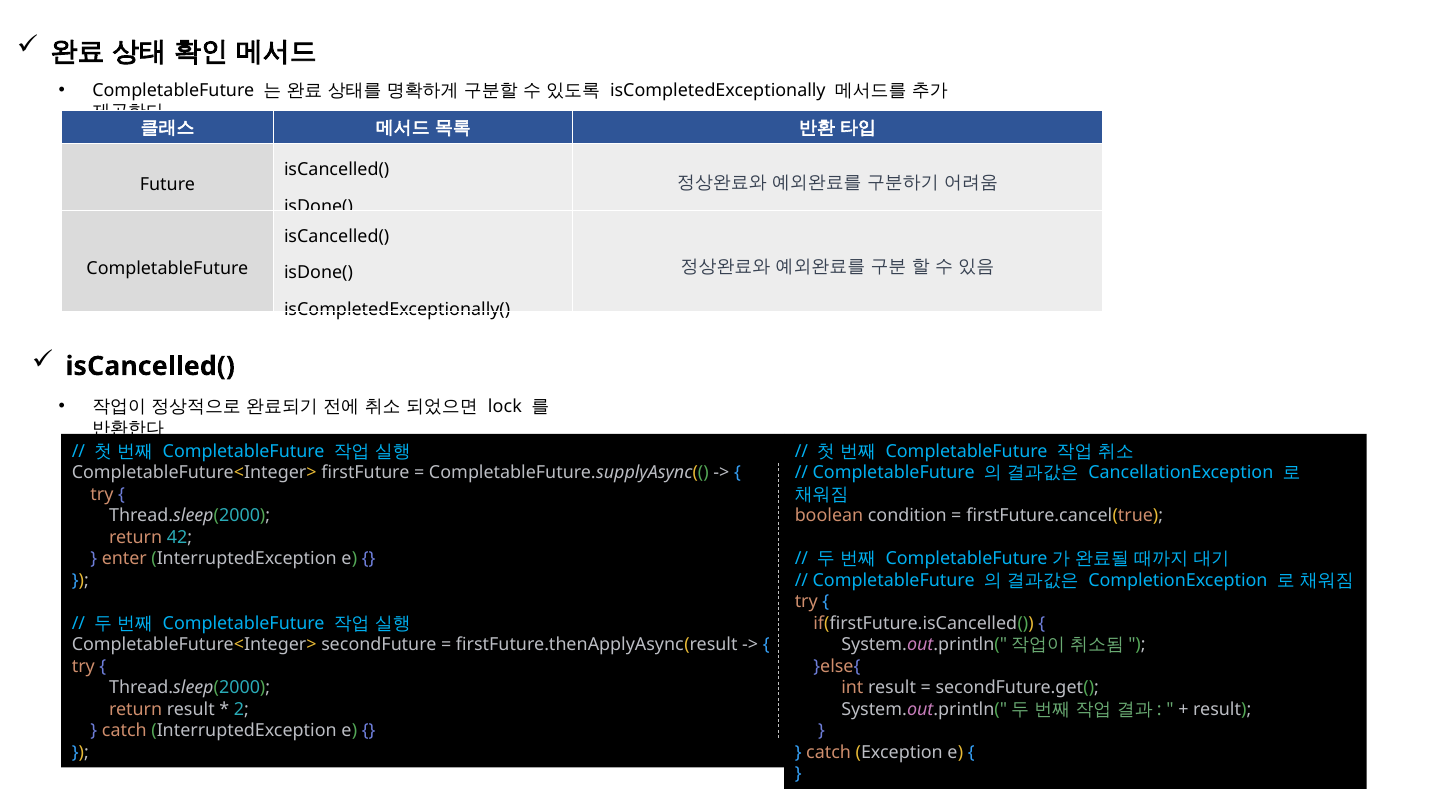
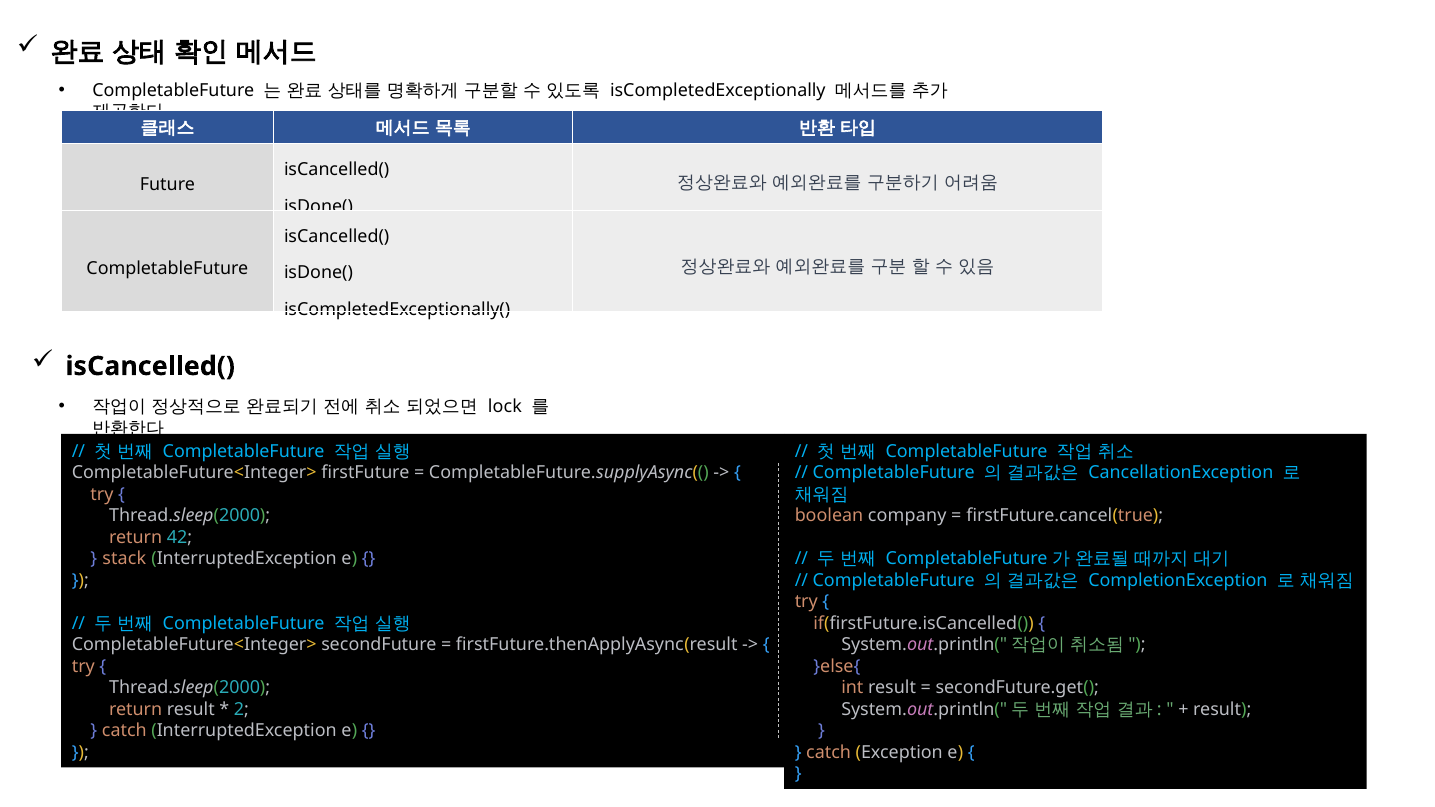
condition: condition -> company
enter: enter -> stack
